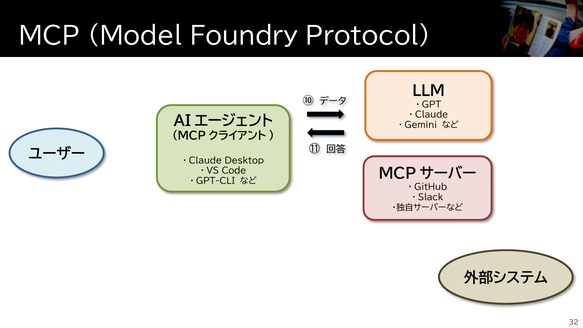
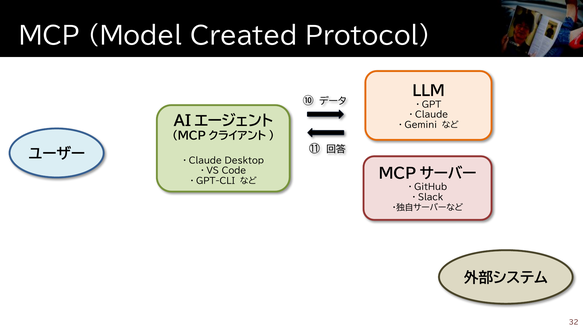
Foundry: Foundry -> Created
